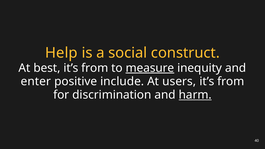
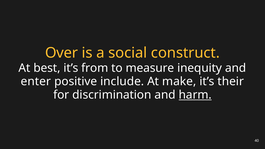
Help: Help -> Over
measure underline: present -> none
users: users -> make
from at (231, 81): from -> their
